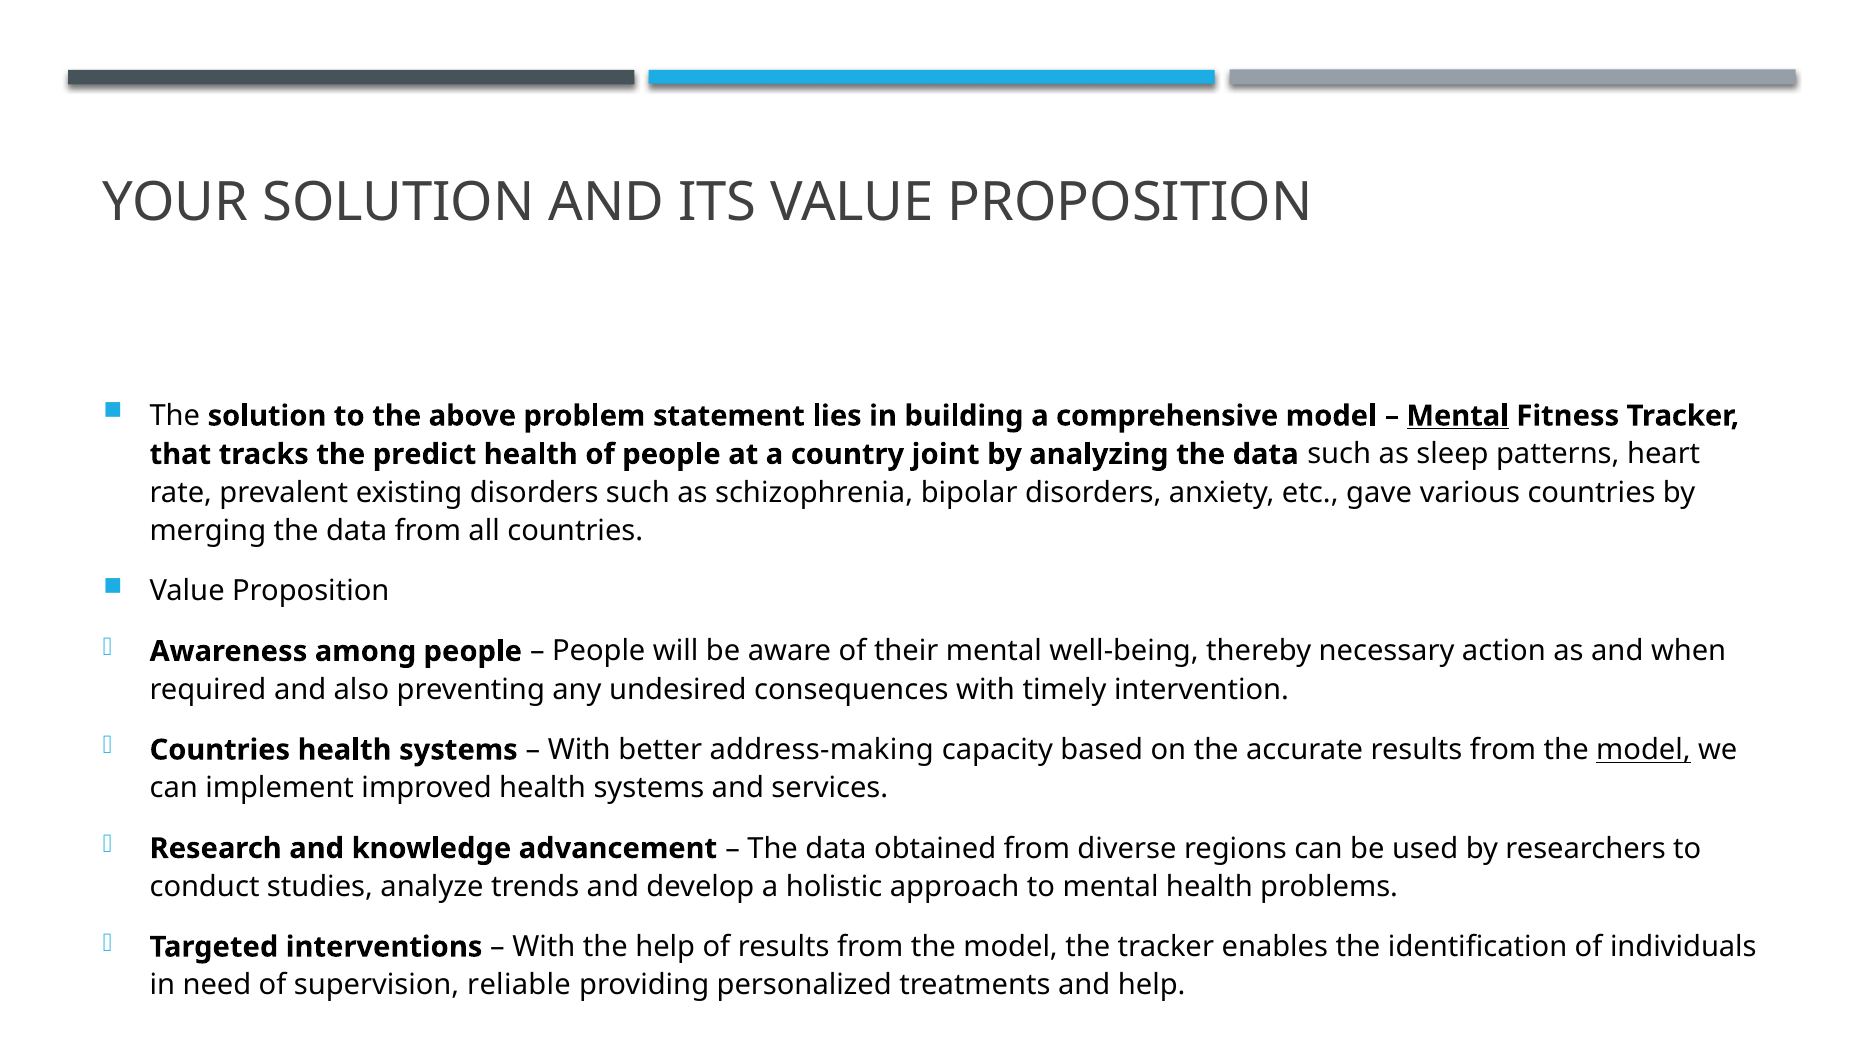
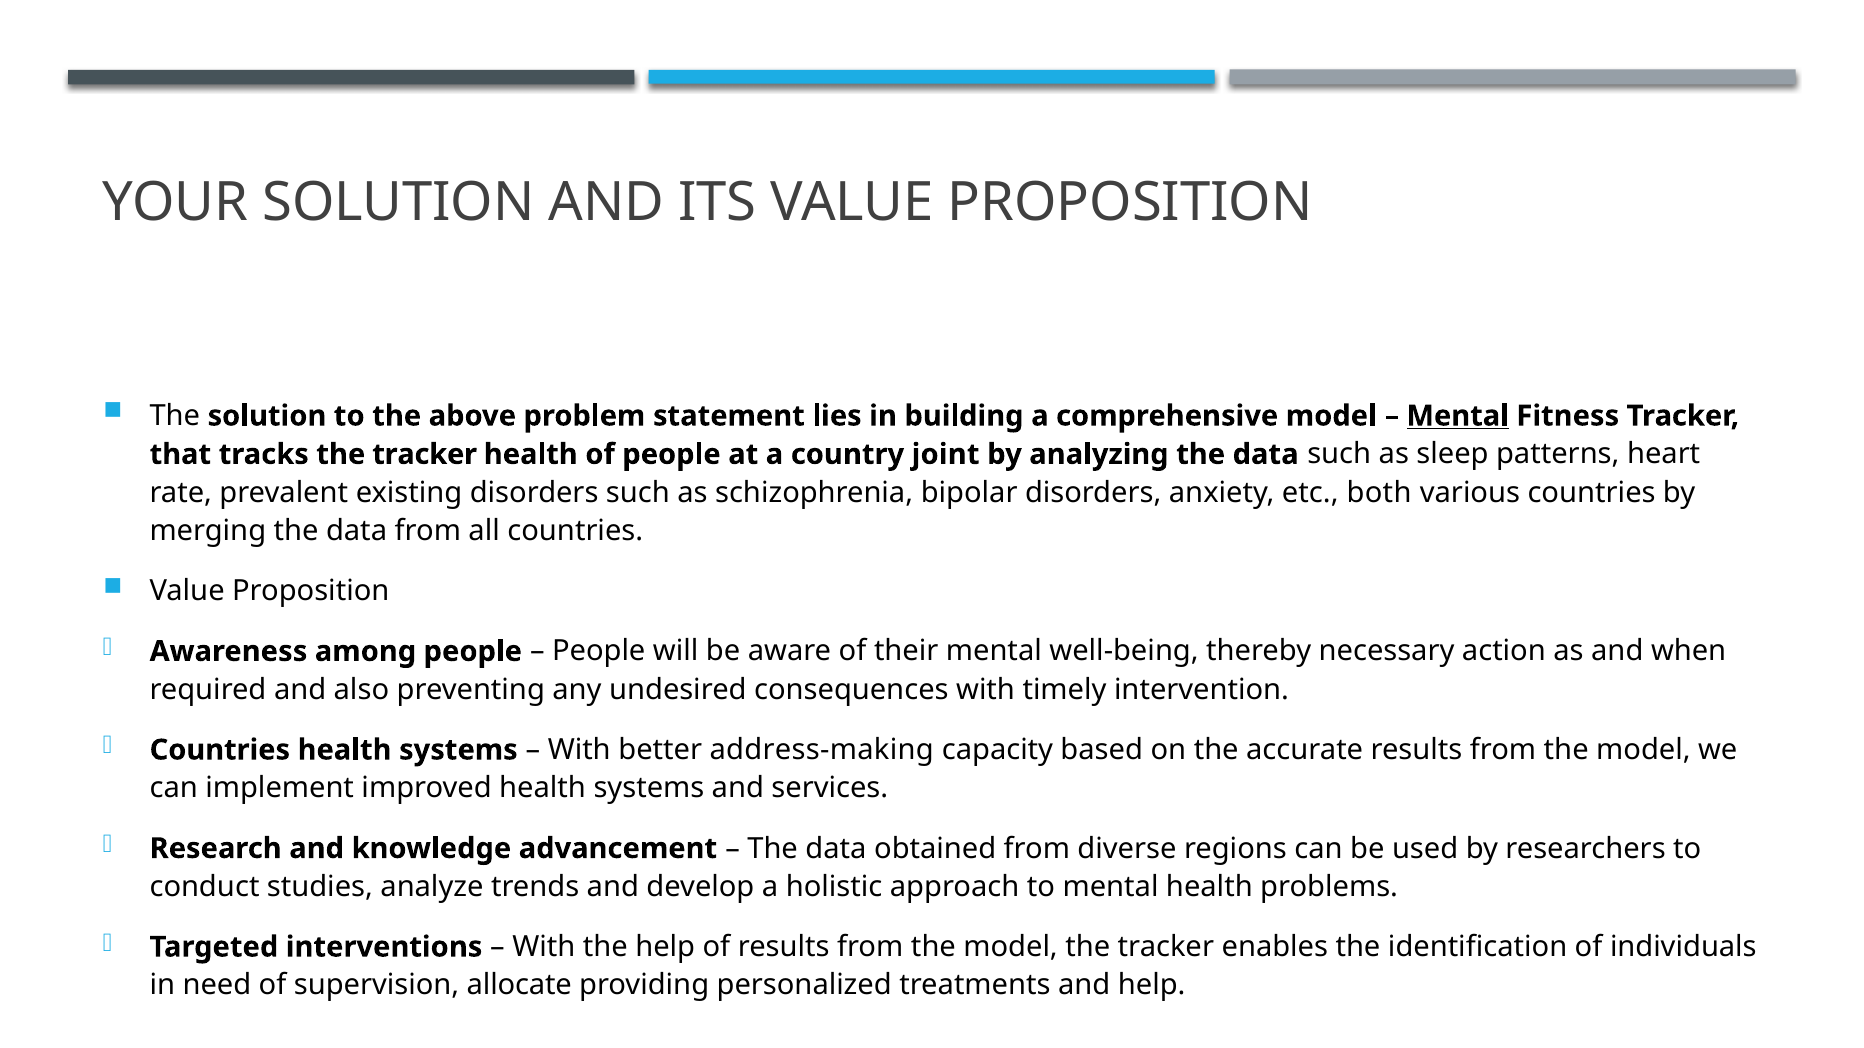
tracks the predict: predict -> tracker
gave: gave -> both
model at (1643, 750) underline: present -> none
reliable: reliable -> allocate
